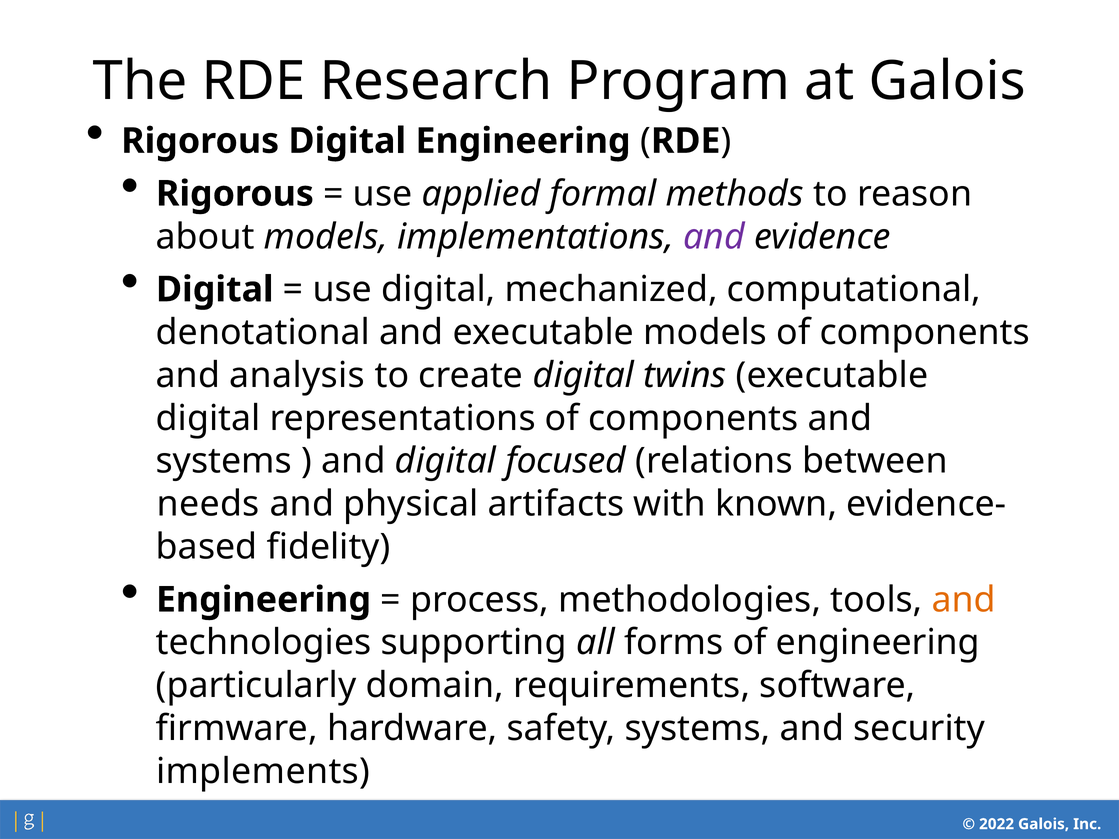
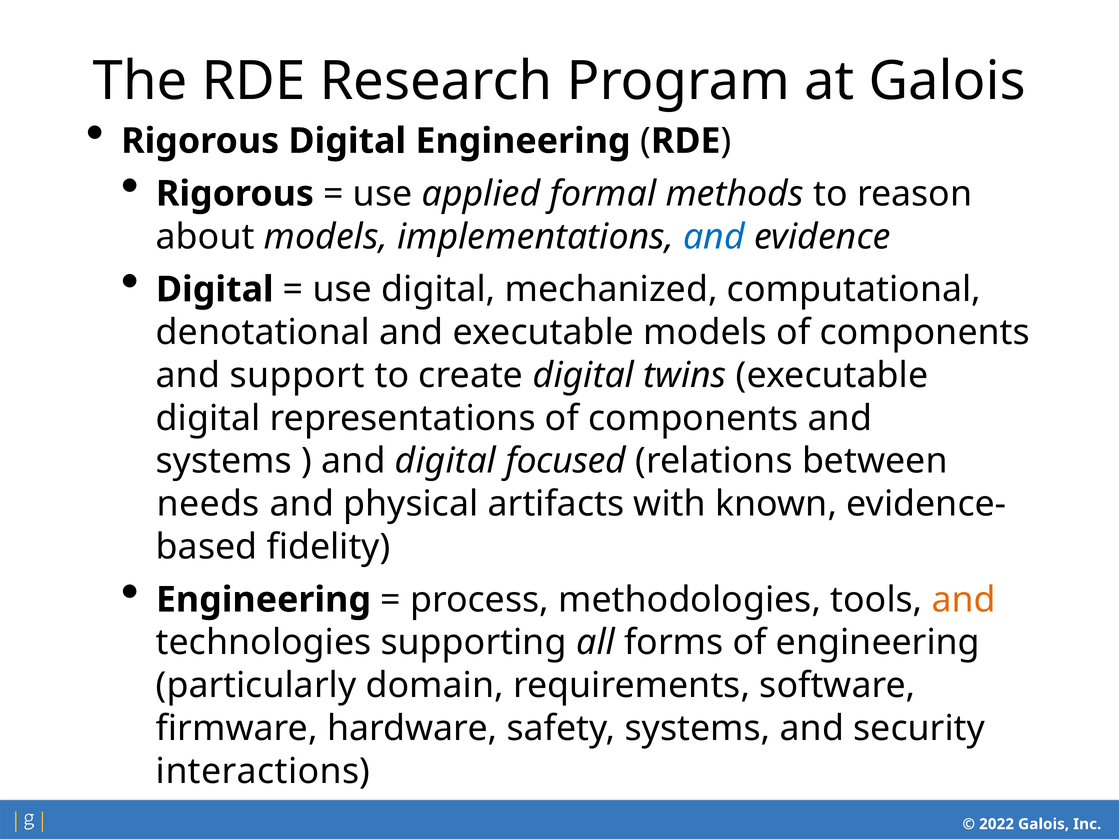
and at (714, 237) colour: purple -> blue
analysis: analysis -> support
implements: implements -> interactions
